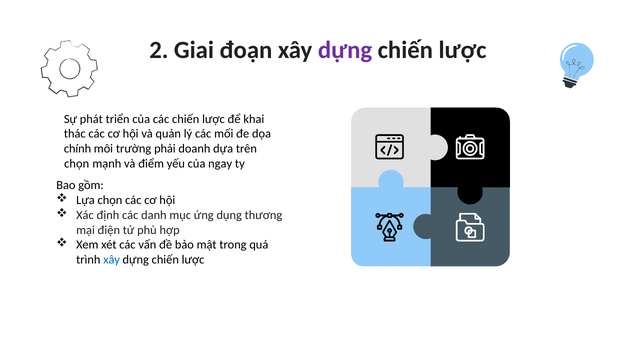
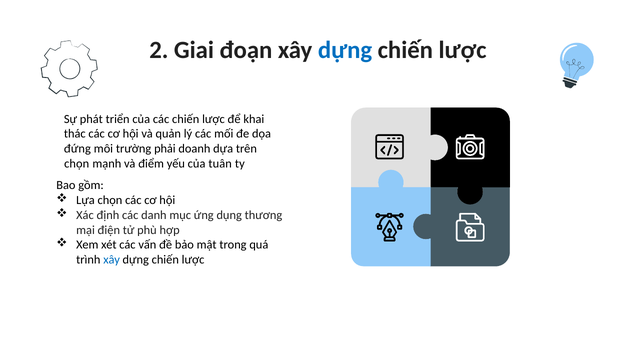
dựng at (345, 50) colour: purple -> blue
chính: chính -> đứng
ngay: ngay -> tuân
